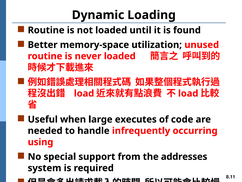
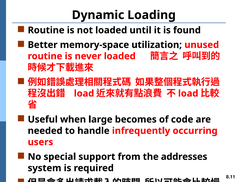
executes: executes -> becomes
using: using -> users
